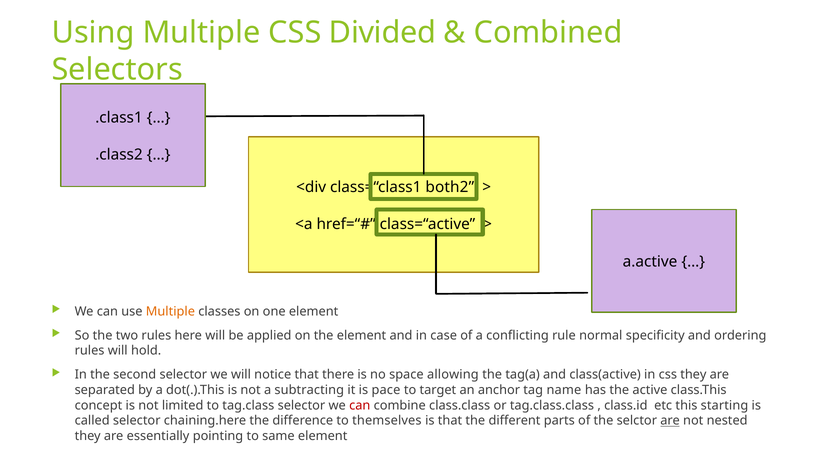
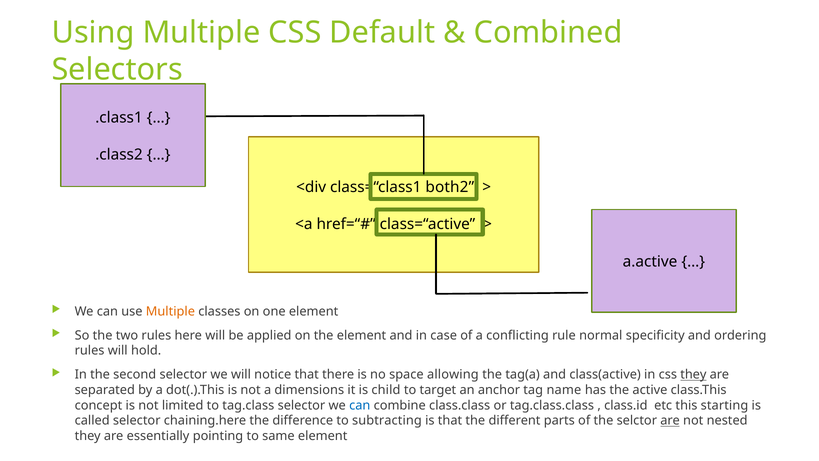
Divided: Divided -> Default
they at (693, 374) underline: none -> present
subtracting: subtracting -> dimensions
pace: pace -> child
can at (360, 405) colour: red -> blue
themselves: themselves -> subtracting
